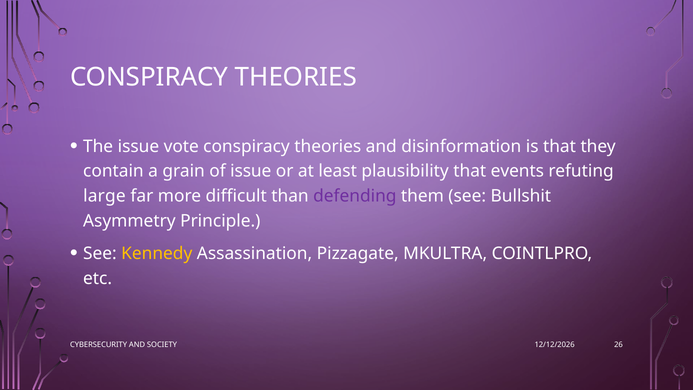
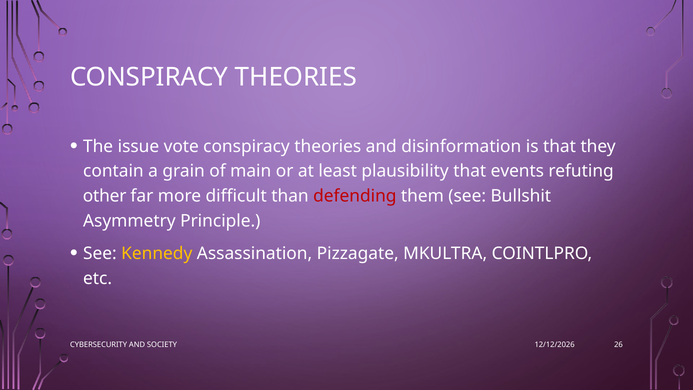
of issue: issue -> main
large: large -> other
defending colour: purple -> red
